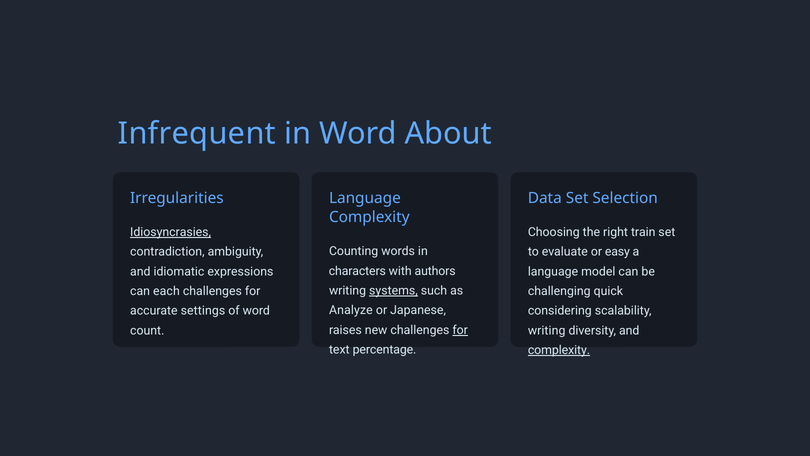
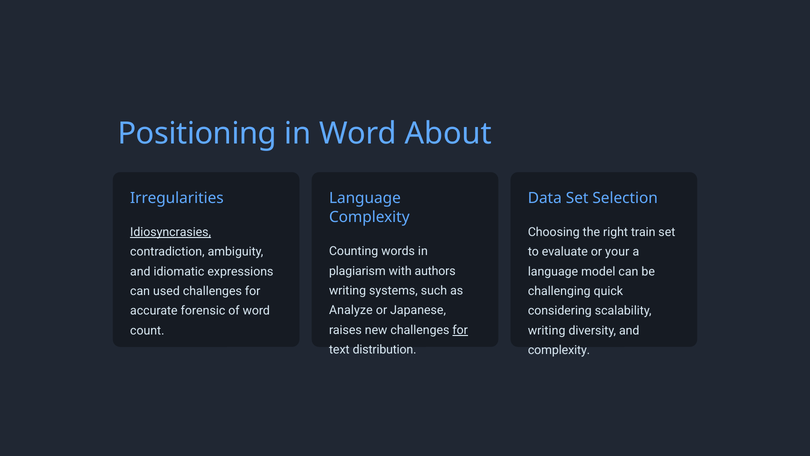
Infrequent: Infrequent -> Positioning
easy: easy -> your
characters: characters -> plagiarism
systems underline: present -> none
each: each -> used
settings: settings -> forensic
percentage: percentage -> distribution
complexity at (559, 350) underline: present -> none
